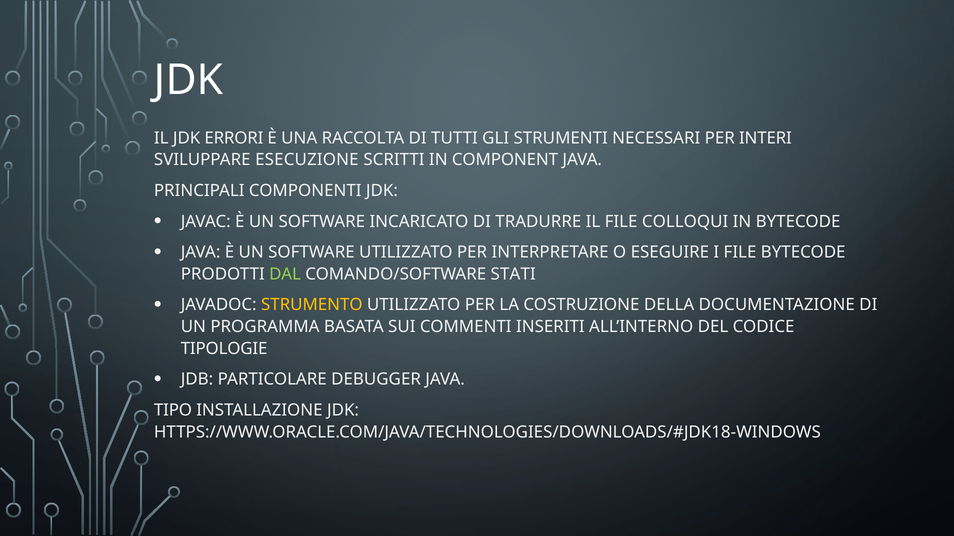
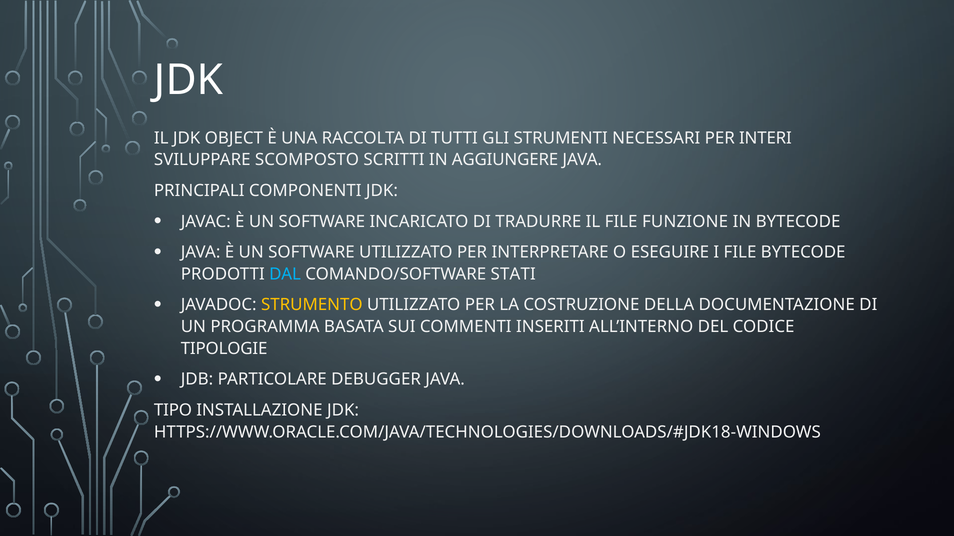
ERRORI: ERRORI -> OBJECT
ESECUZIONE: ESECUZIONE -> SCOMPOSTO
COMPONENT: COMPONENT -> AGGIUNGERE
COLLOQUI: COLLOQUI -> FUNZIONE
DAL colour: light green -> light blue
